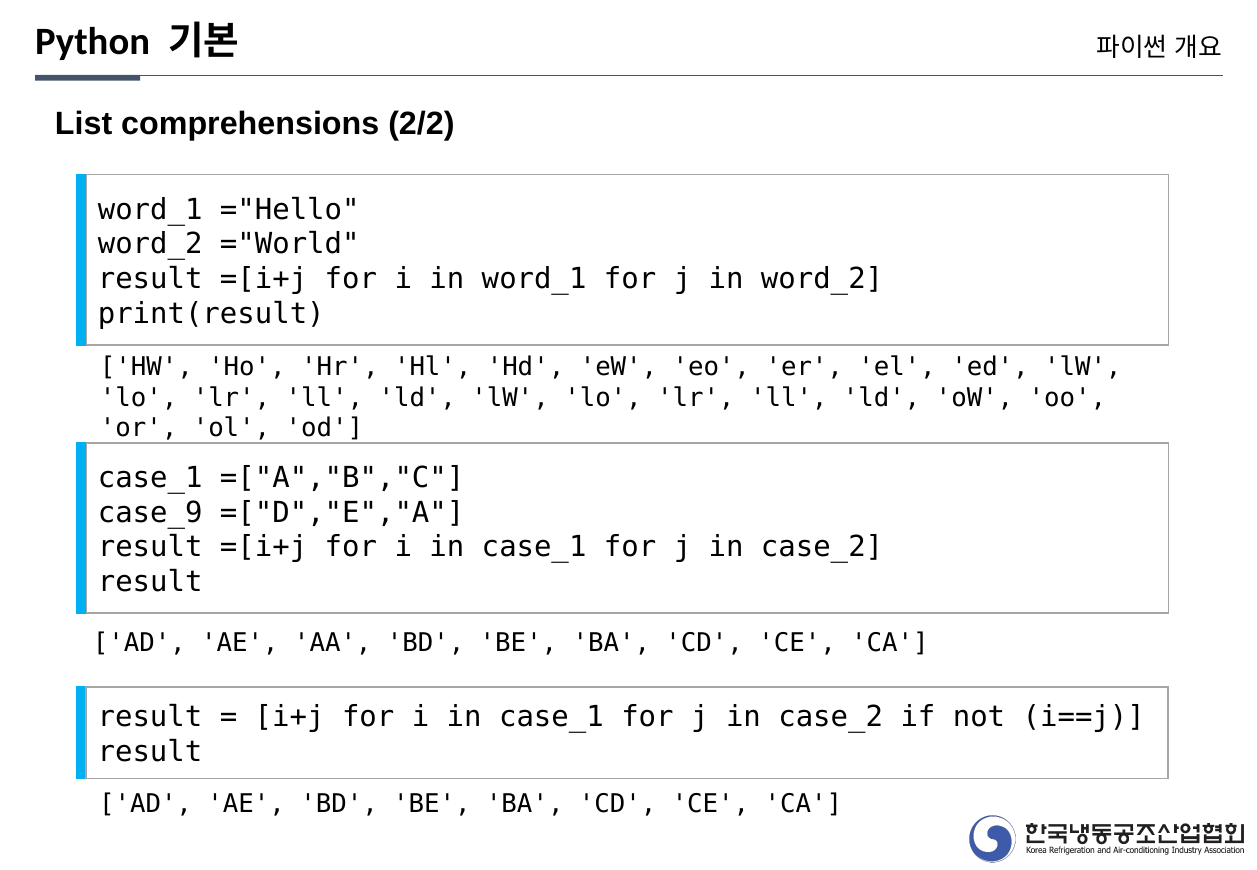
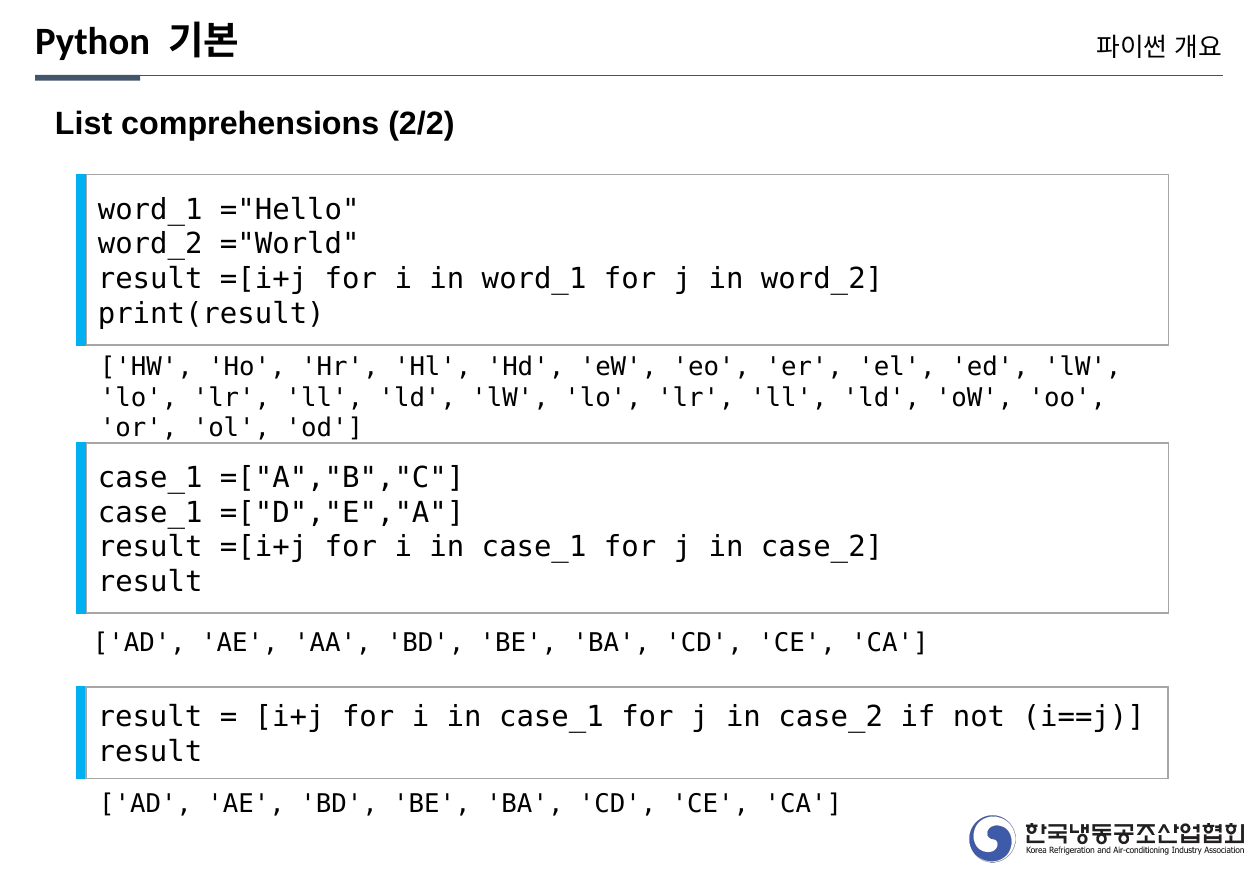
case_9 at (150, 513): case_9 -> case_1
